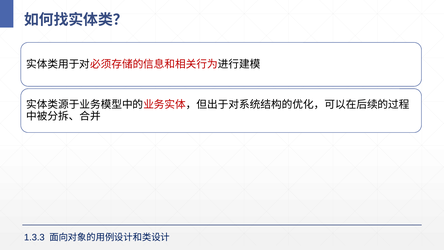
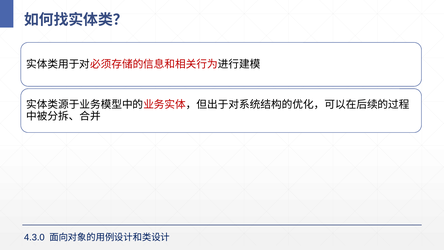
1.3.3: 1.3.3 -> 4.3.0
